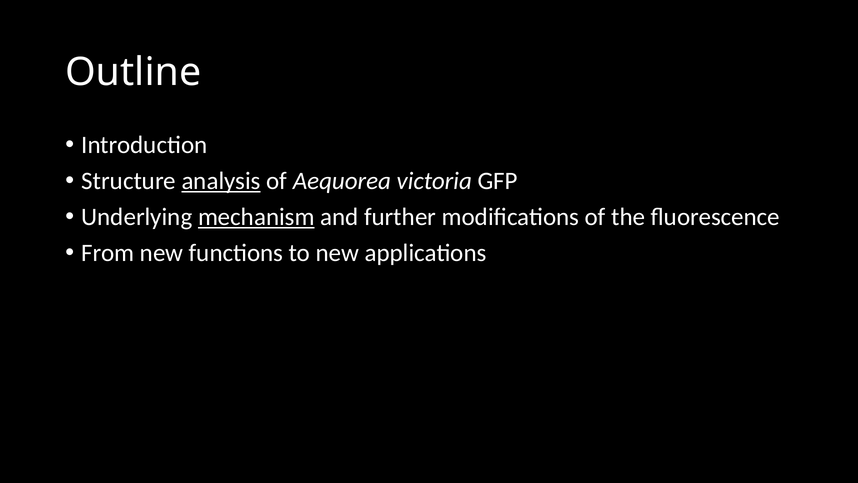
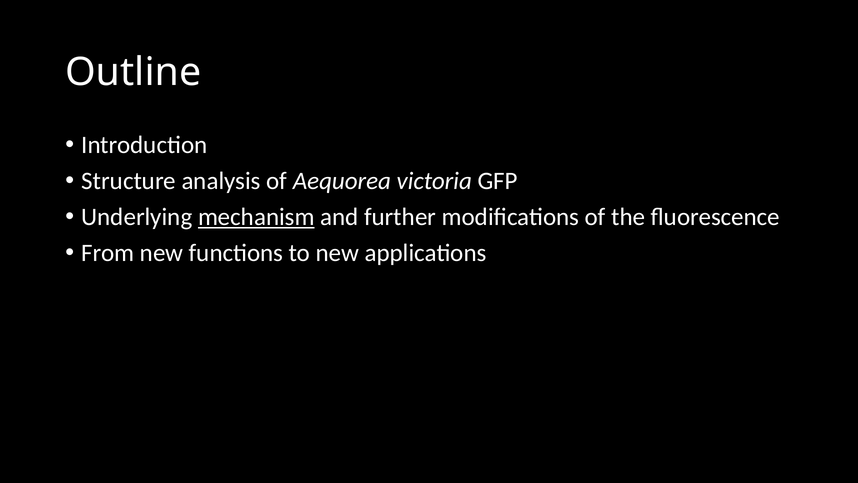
analysis underline: present -> none
